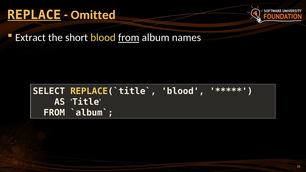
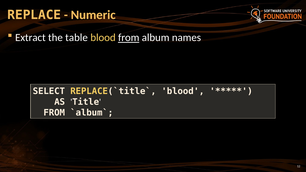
REPLACE underline: present -> none
Omitted: Omitted -> Numeric
short: short -> table
